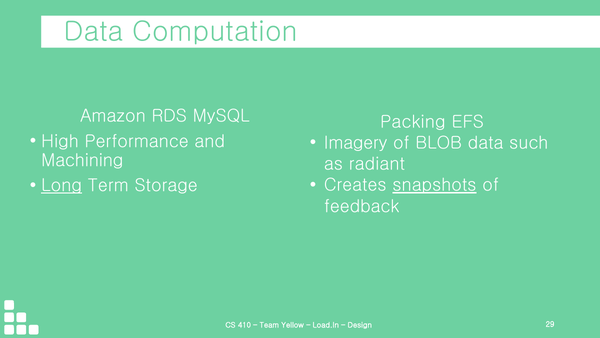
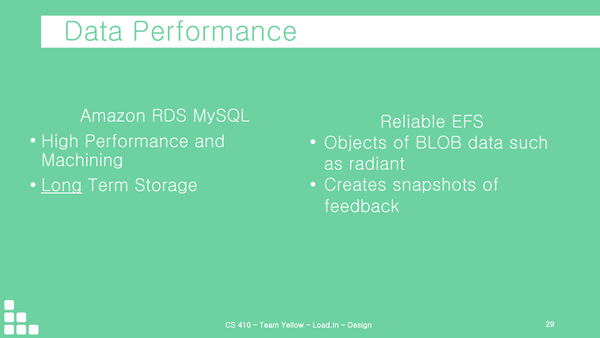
Data Computation: Computation -> Performance
Packing: Packing -> Reliable
Imagery: Imagery -> Objects
snapshots underline: present -> none
